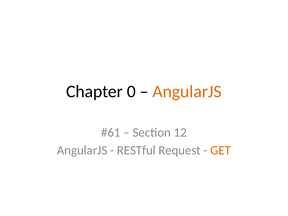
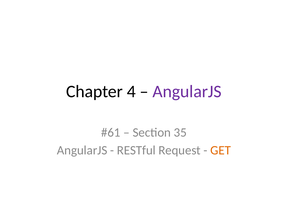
0: 0 -> 4
AngularJS at (187, 91) colour: orange -> purple
12: 12 -> 35
